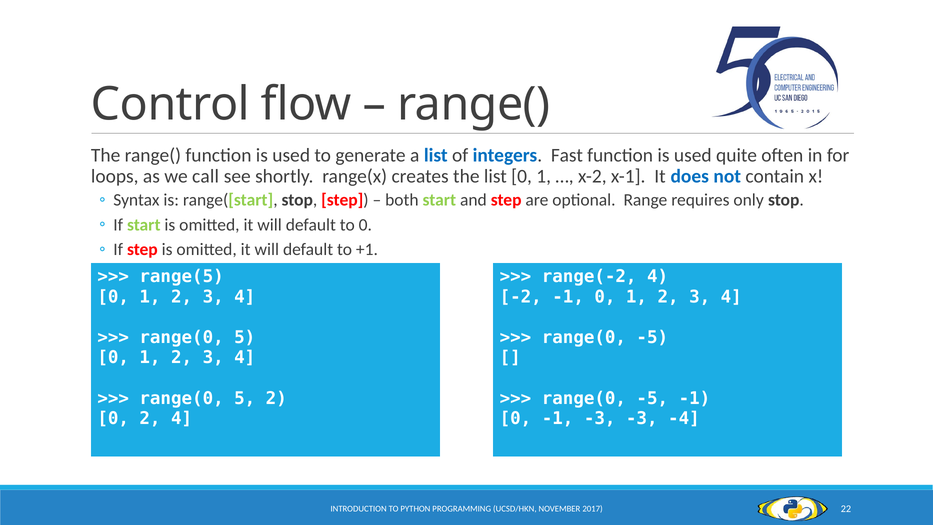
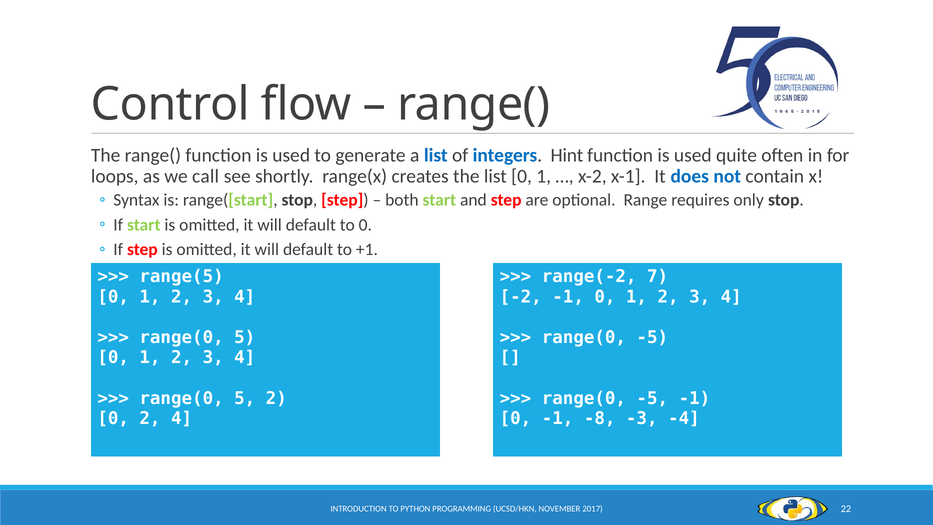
Fast: Fast -> Hint
range(-2 4: 4 -> 7
-1 -3: -3 -> -8
